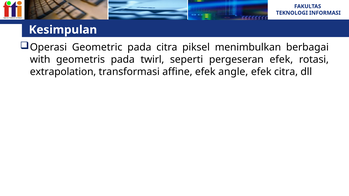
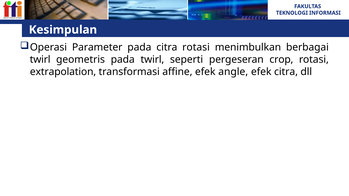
Geometric: Geometric -> Parameter
citra piksel: piksel -> rotasi
with at (40, 60): with -> twirl
pergeseran efek: efek -> crop
